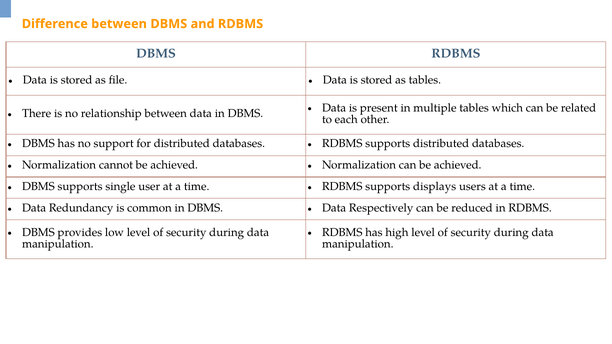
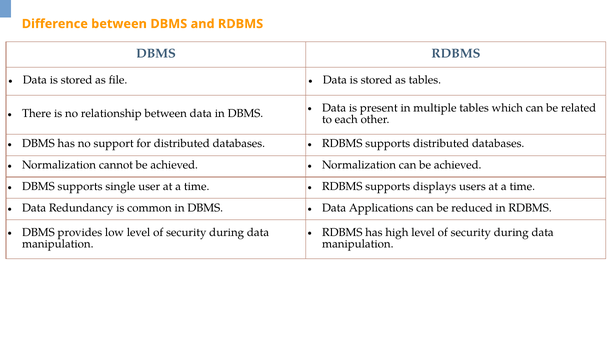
Respectively: Respectively -> Applications
